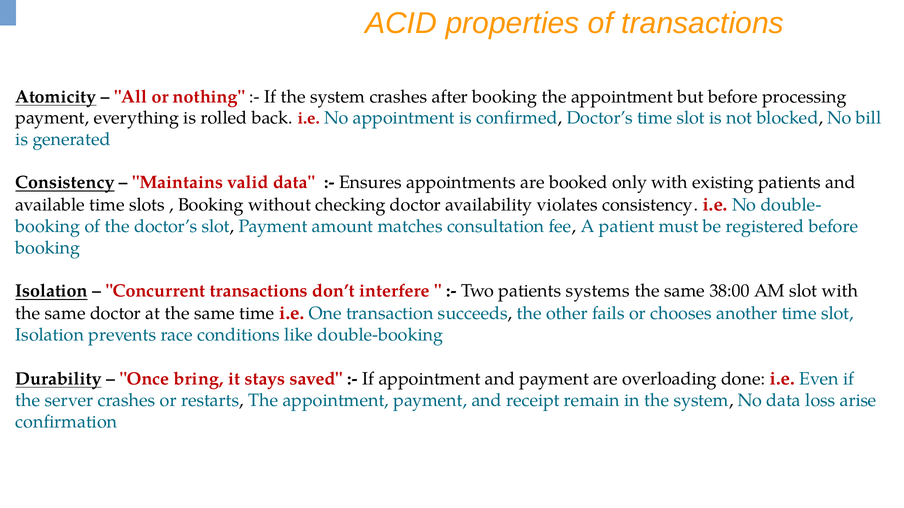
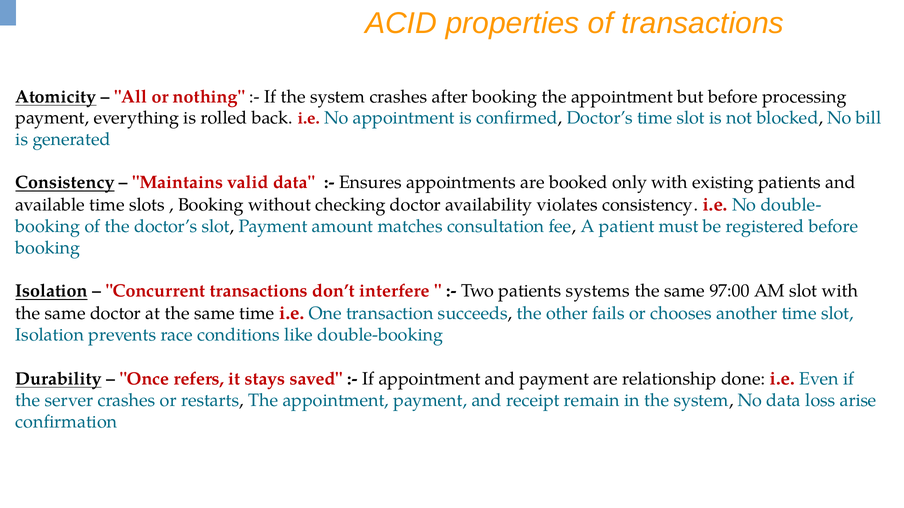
38:00: 38:00 -> 97:00
bring: bring -> refers
overloading: overloading -> relationship
